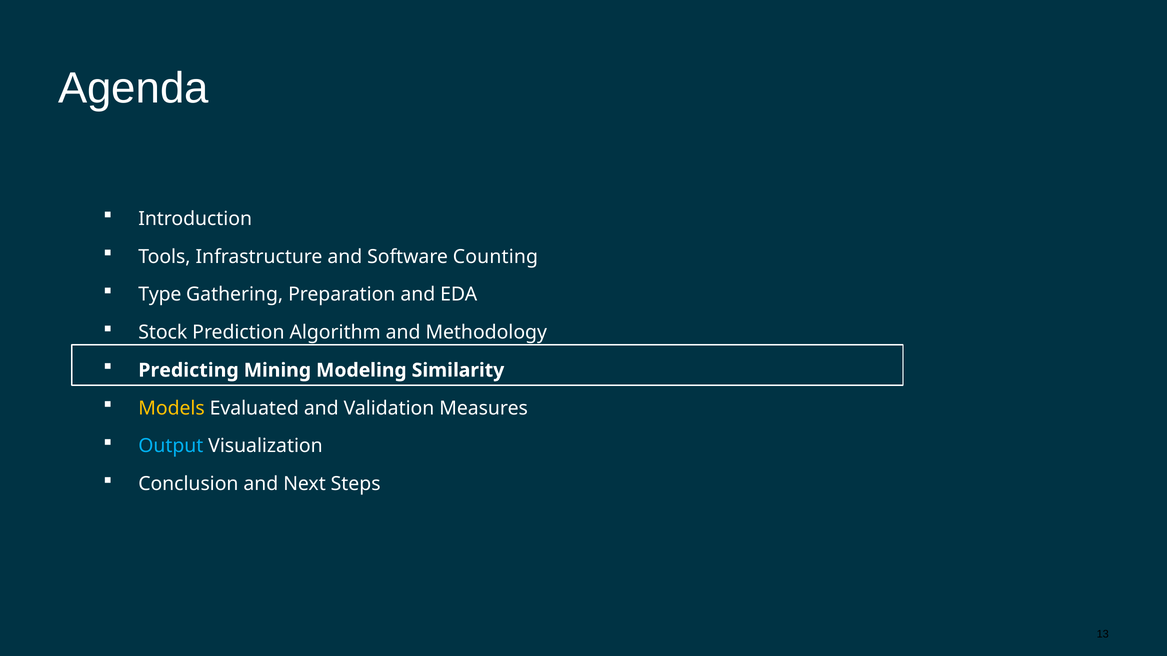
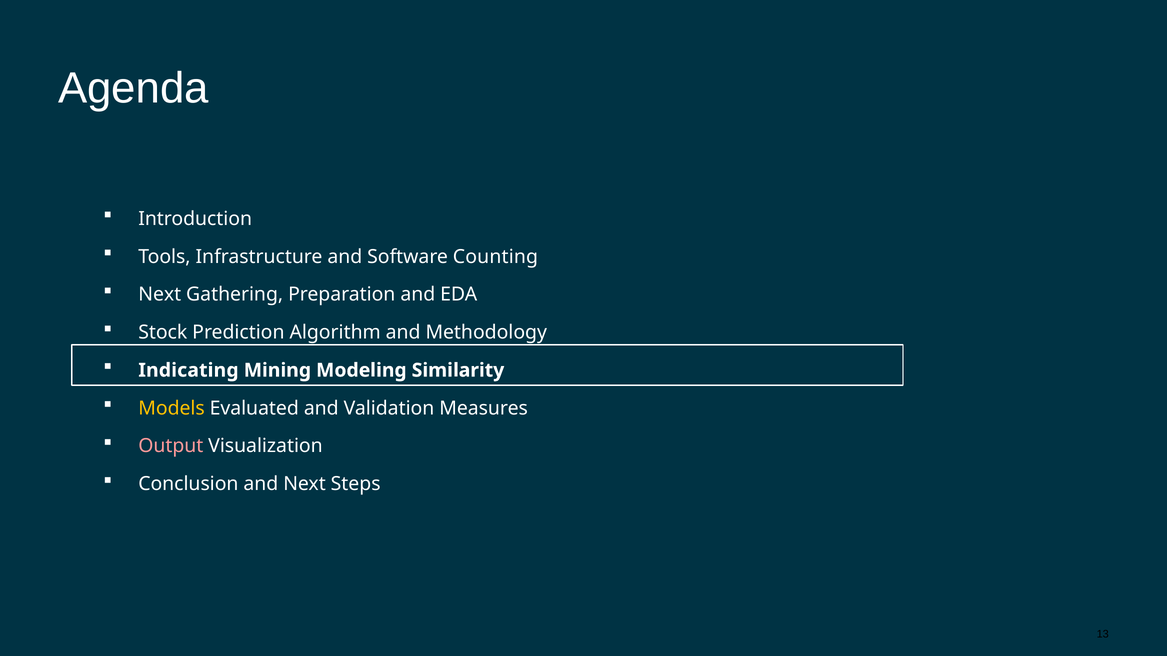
Type at (160, 295): Type -> Next
Predicting: Predicting -> Indicating
Output colour: light blue -> pink
